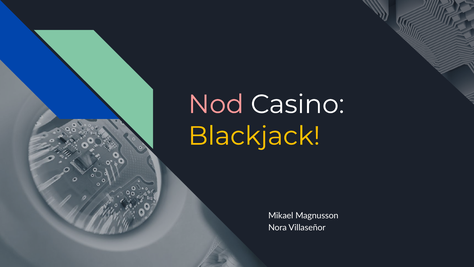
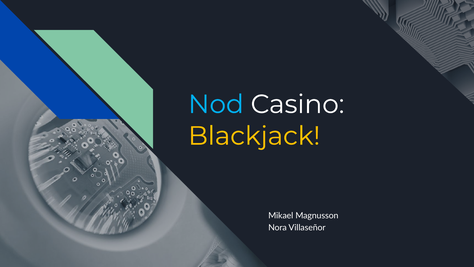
Nod colour: pink -> light blue
